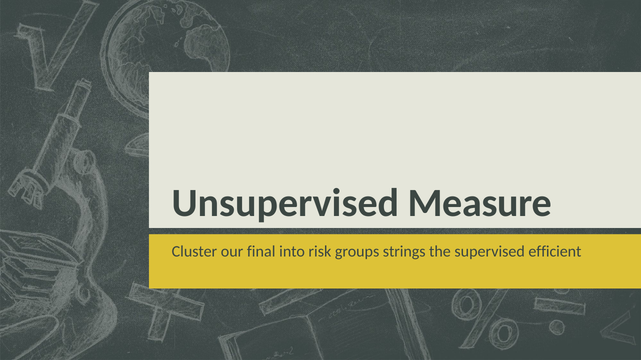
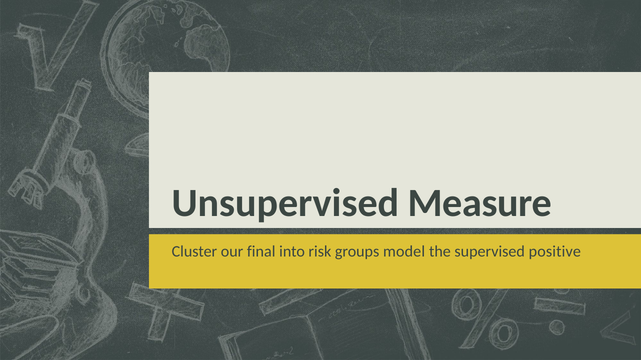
strings: strings -> model
efficient: efficient -> positive
